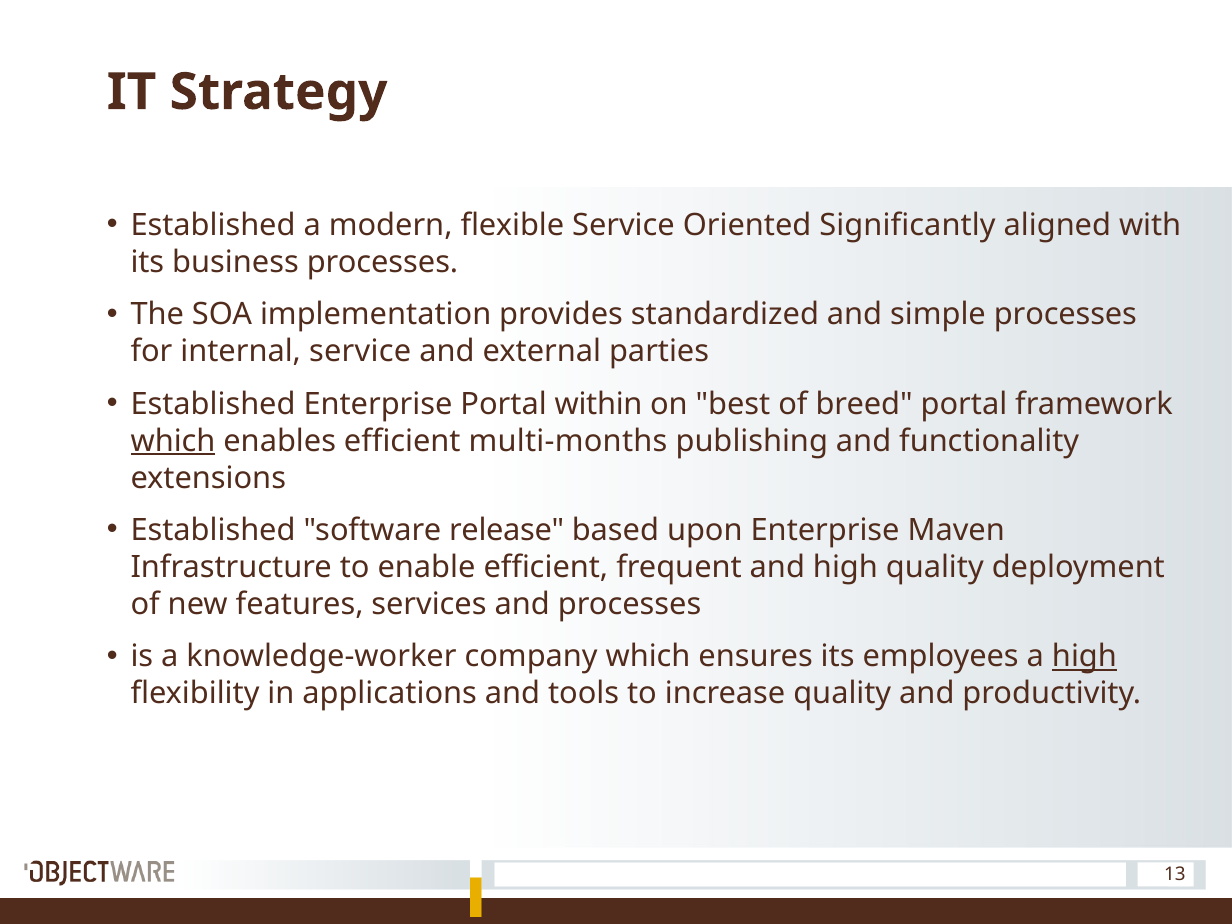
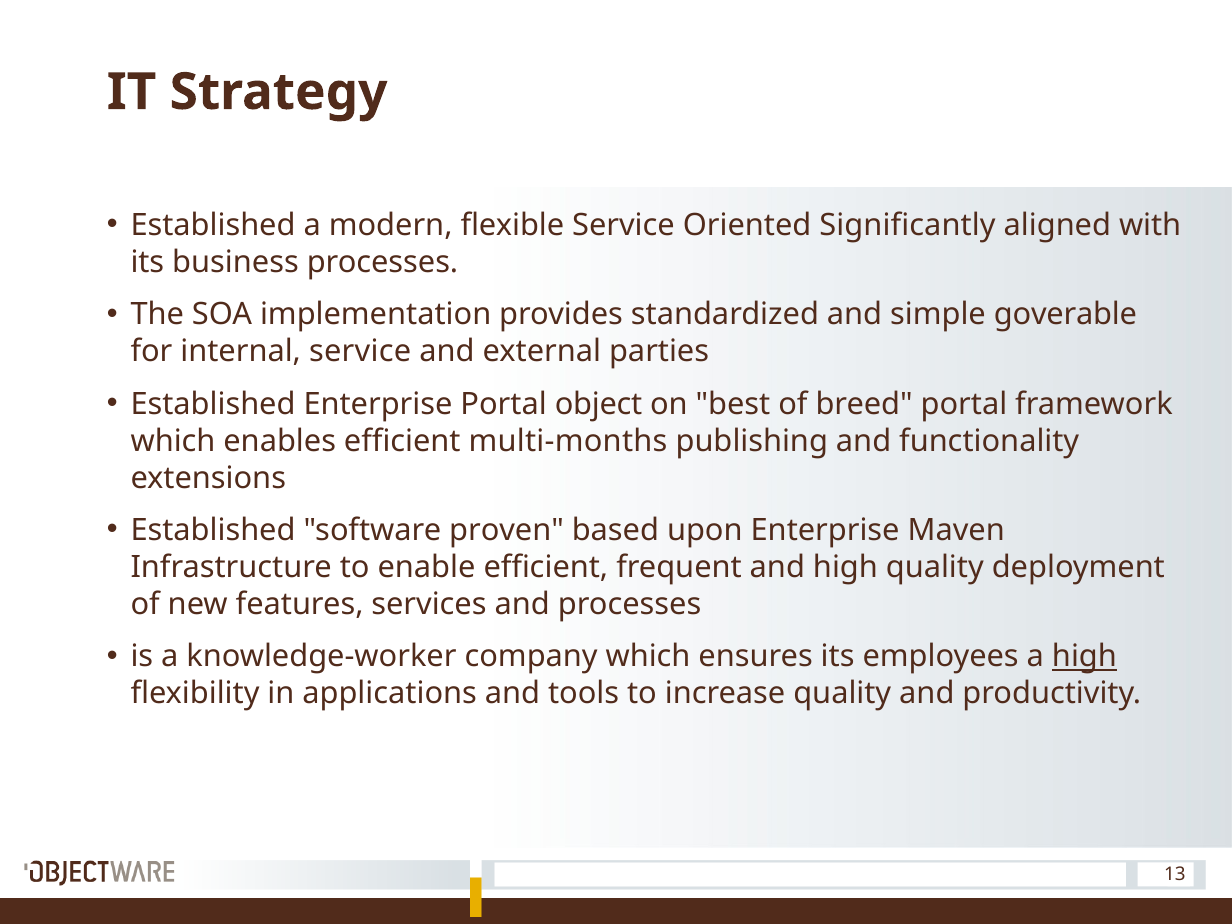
simple processes: processes -> goverable
within: within -> object
which at (173, 441) underline: present -> none
release: release -> proven
